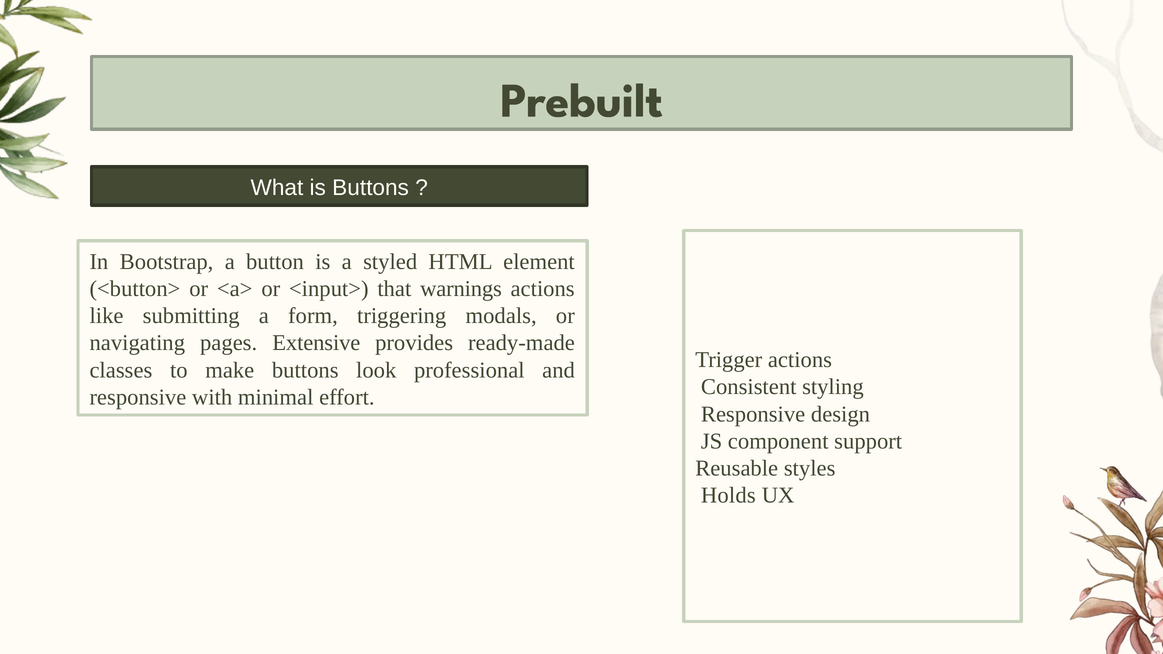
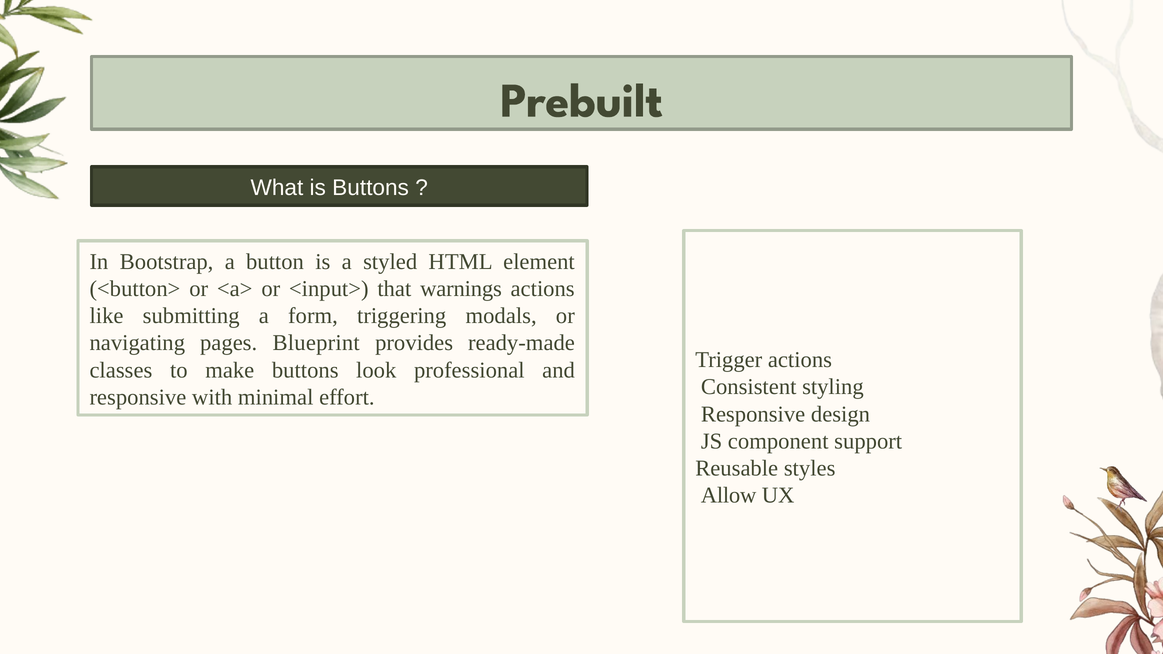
Extensive: Extensive -> Blueprint
Holds: Holds -> Allow
